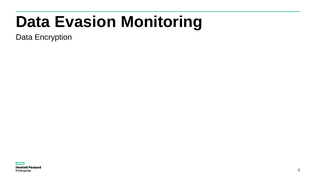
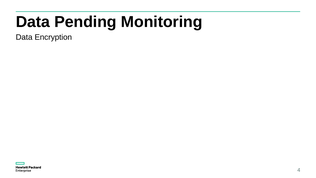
Evasion: Evasion -> Pending
